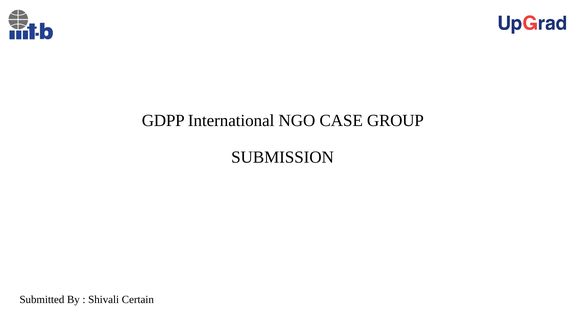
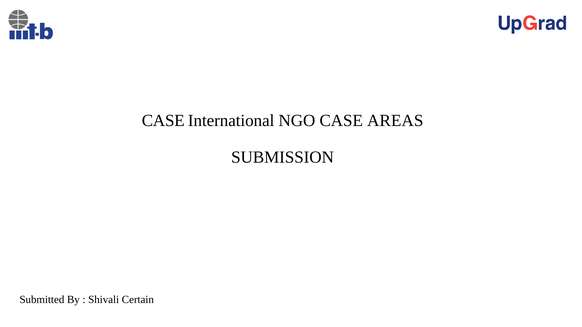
GDPP at (163, 121): GDPP -> CASE
GROUP: GROUP -> AREAS
